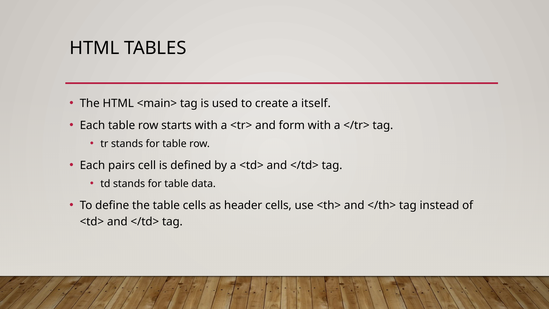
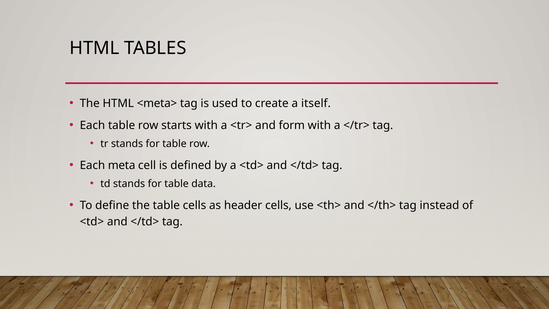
<main>: <main> -> <meta>
pairs: pairs -> meta
